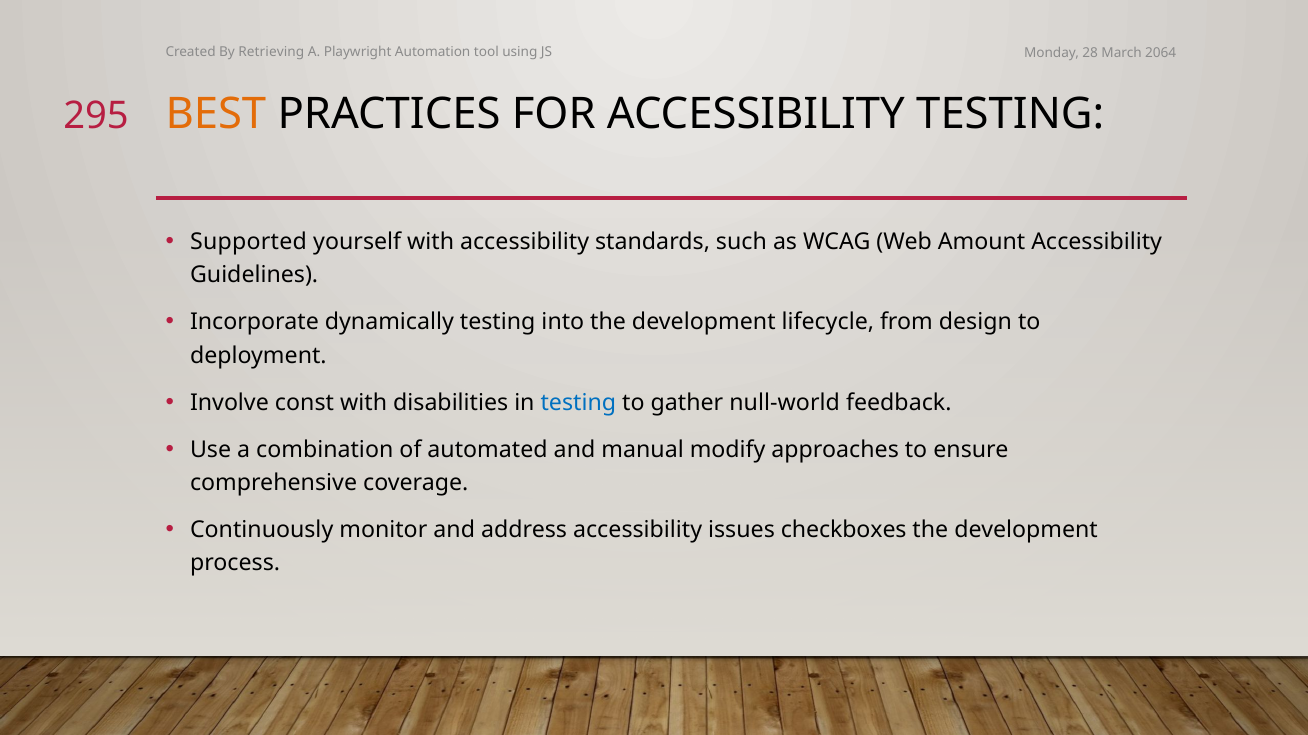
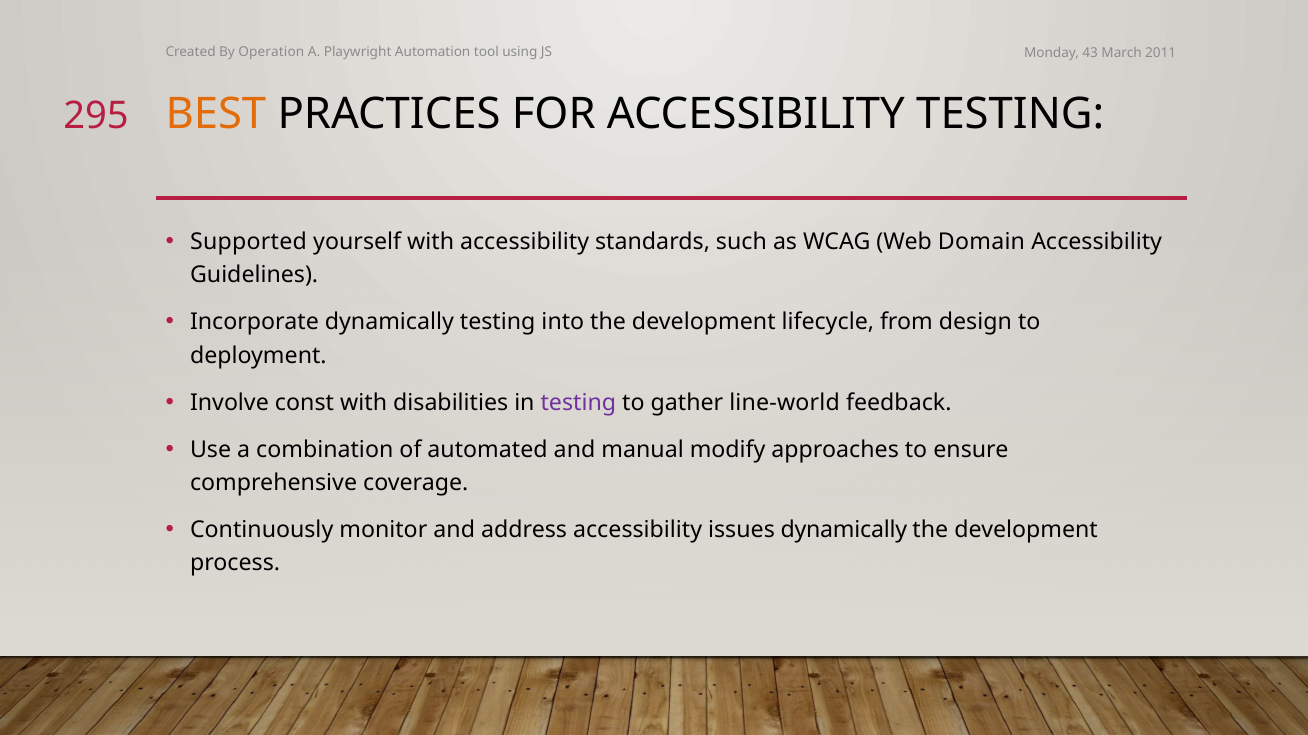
Retrieving: Retrieving -> Operation
28: 28 -> 43
2064: 2064 -> 2011
Amount: Amount -> Domain
testing at (578, 403) colour: blue -> purple
null-world: null-world -> line-world
issues checkboxes: checkboxes -> dynamically
